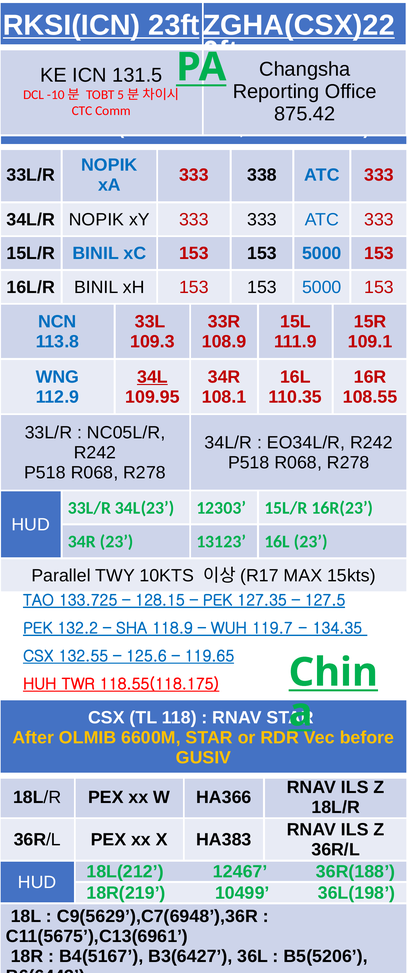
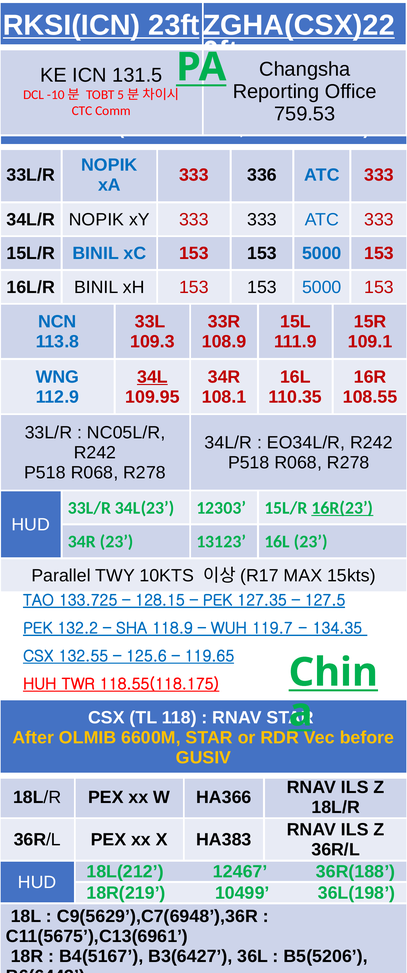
875.42: 875.42 -> 759.53
338: 338 -> 336
16R(23 underline: none -> present
